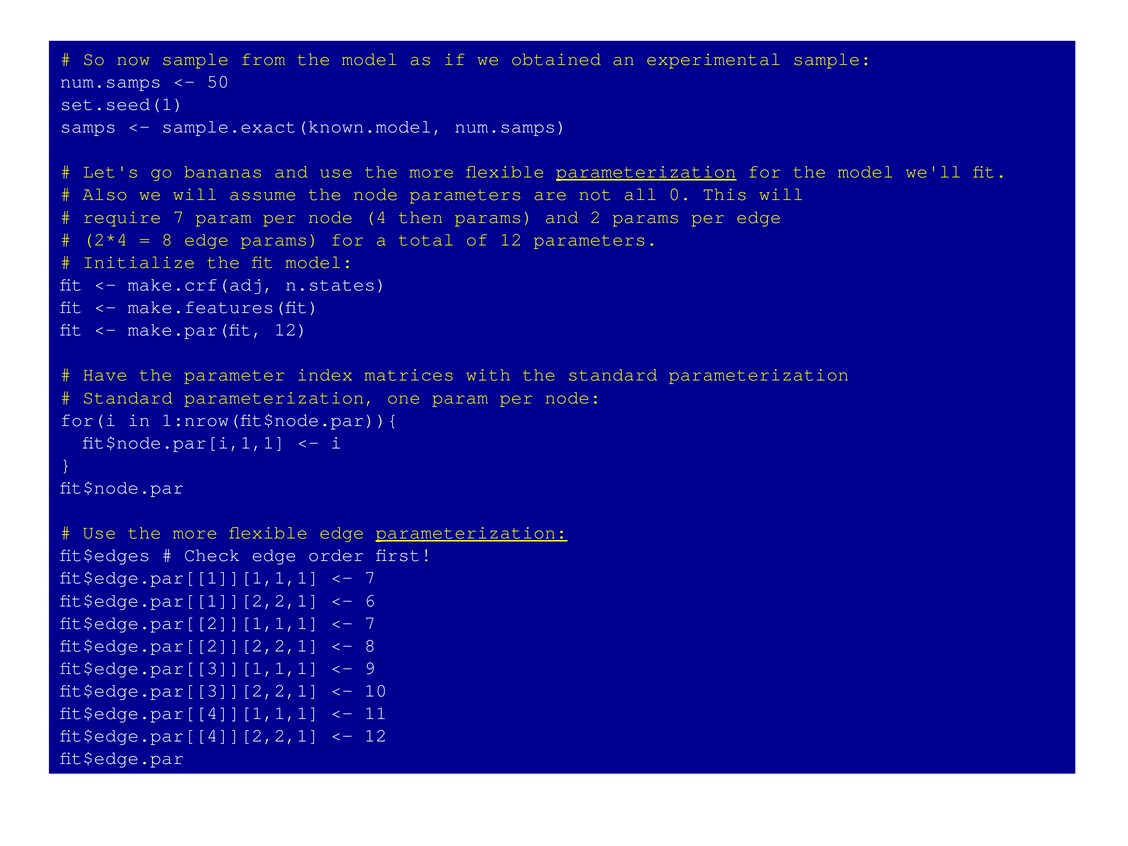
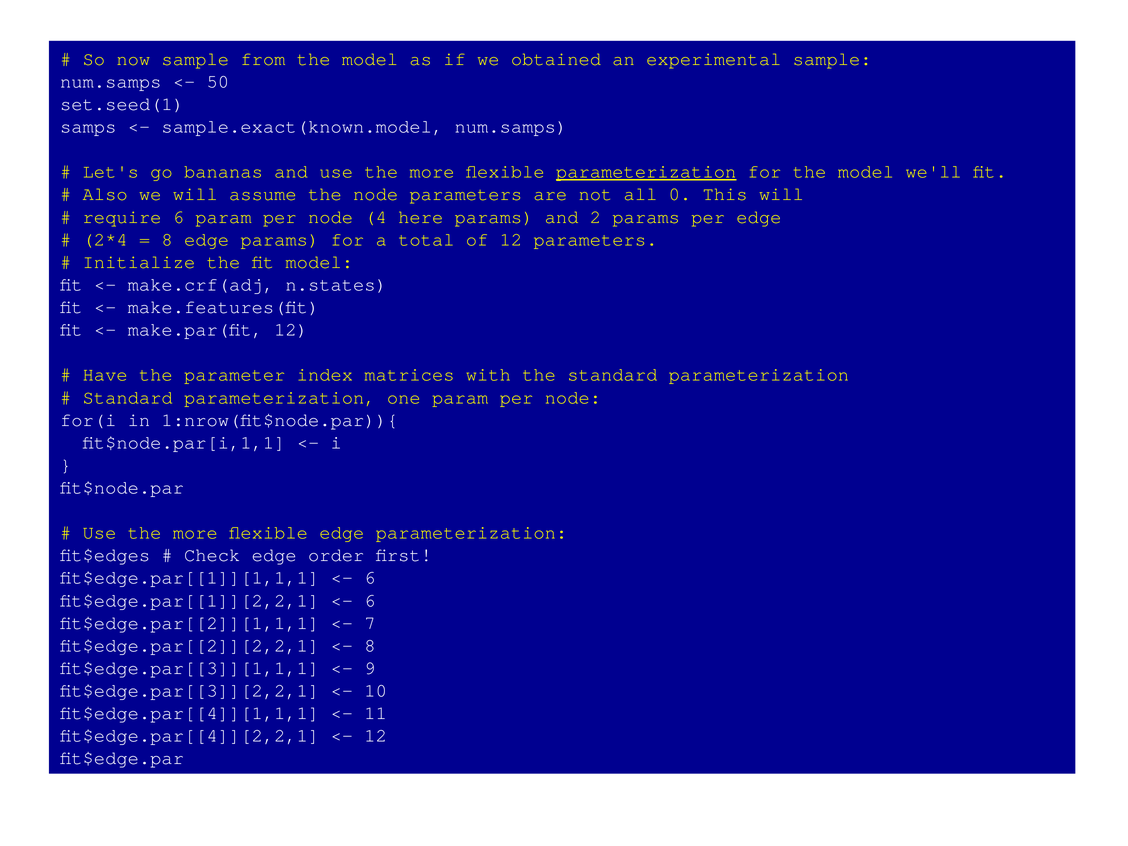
require 7: 7 -> 6
then: then -> here
parameterization at (471, 533) underline: present -> none
7 at (370, 578): 7 -> 6
